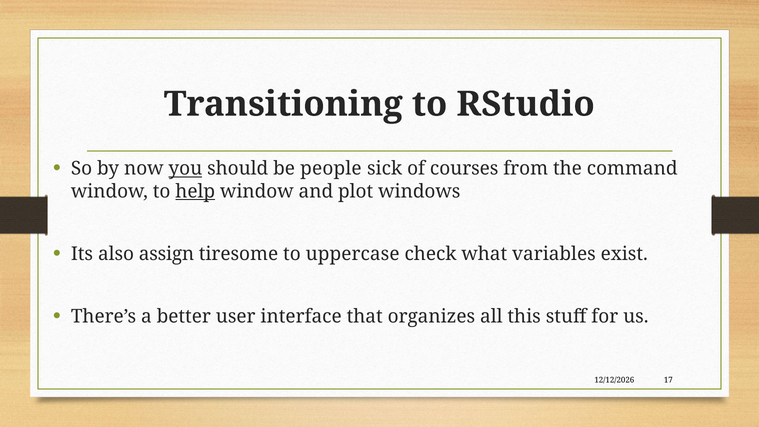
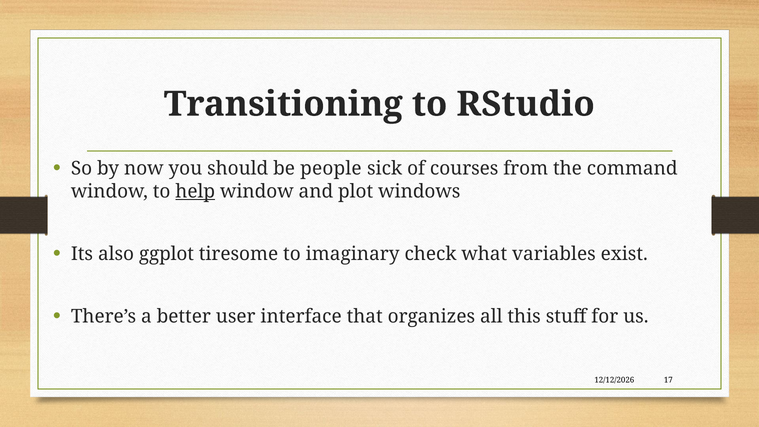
you underline: present -> none
assign: assign -> ggplot
uppercase: uppercase -> imaginary
